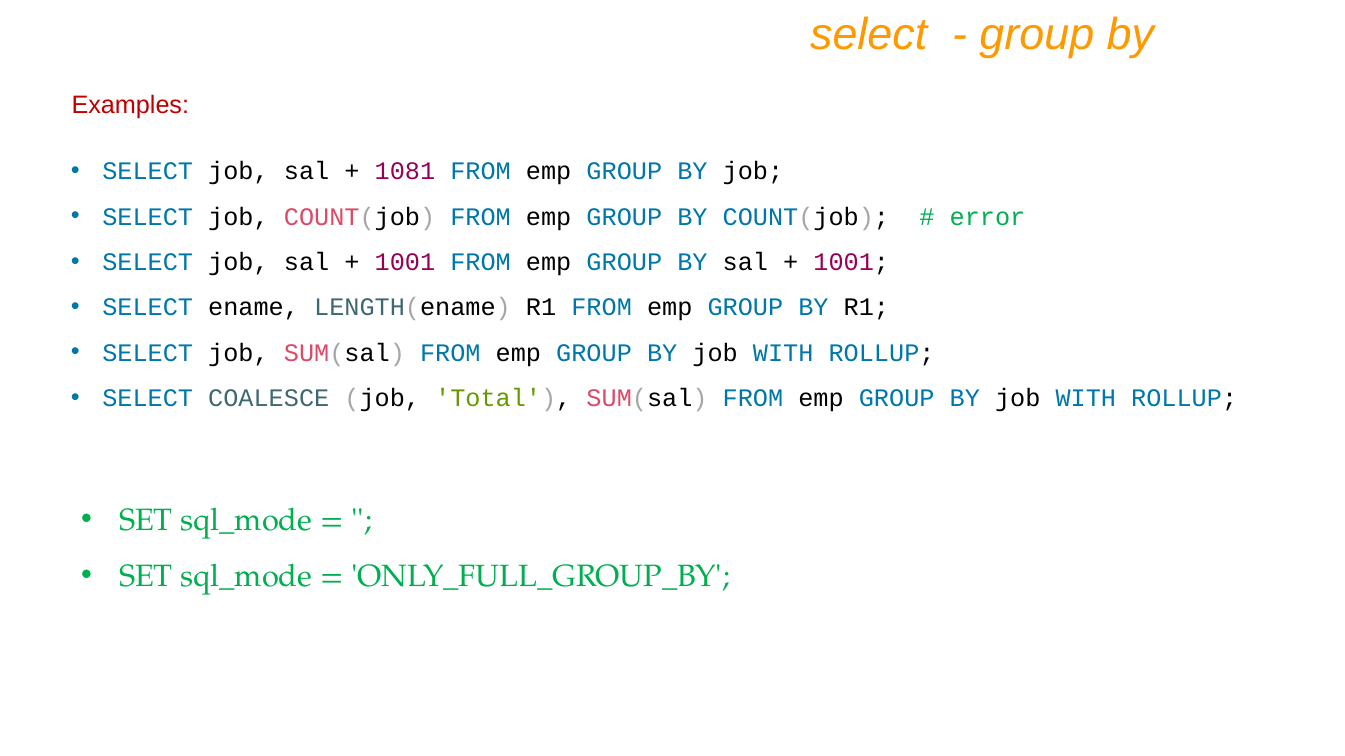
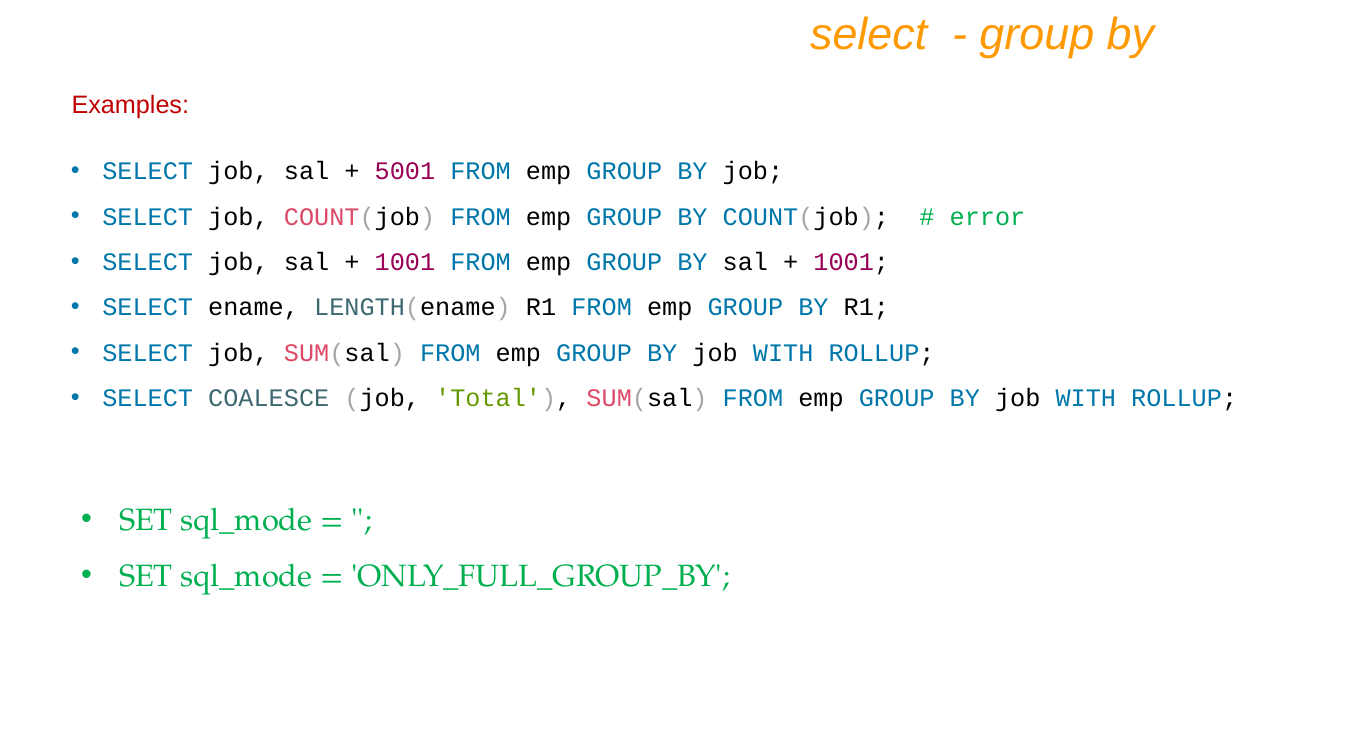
1081: 1081 -> 5001
